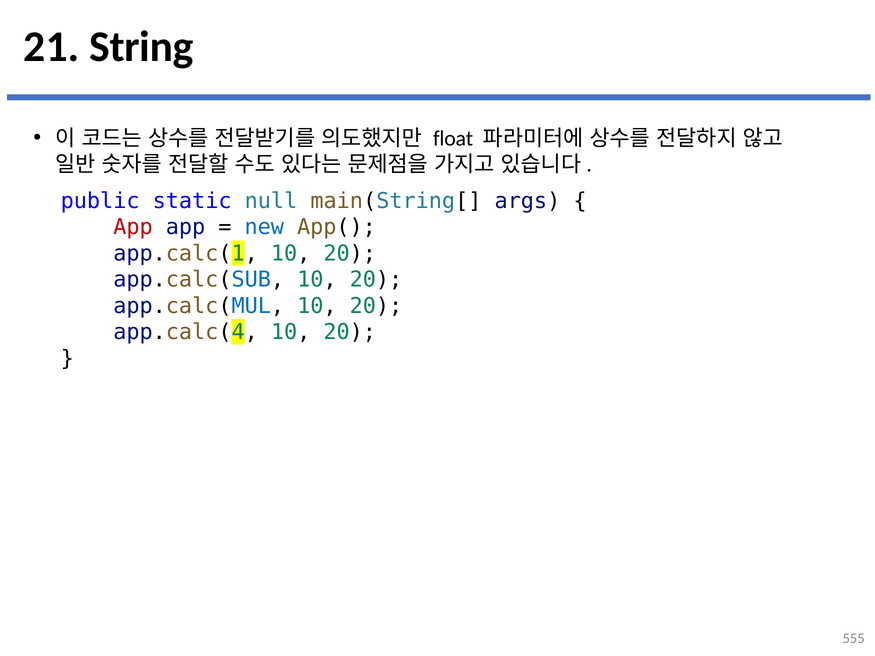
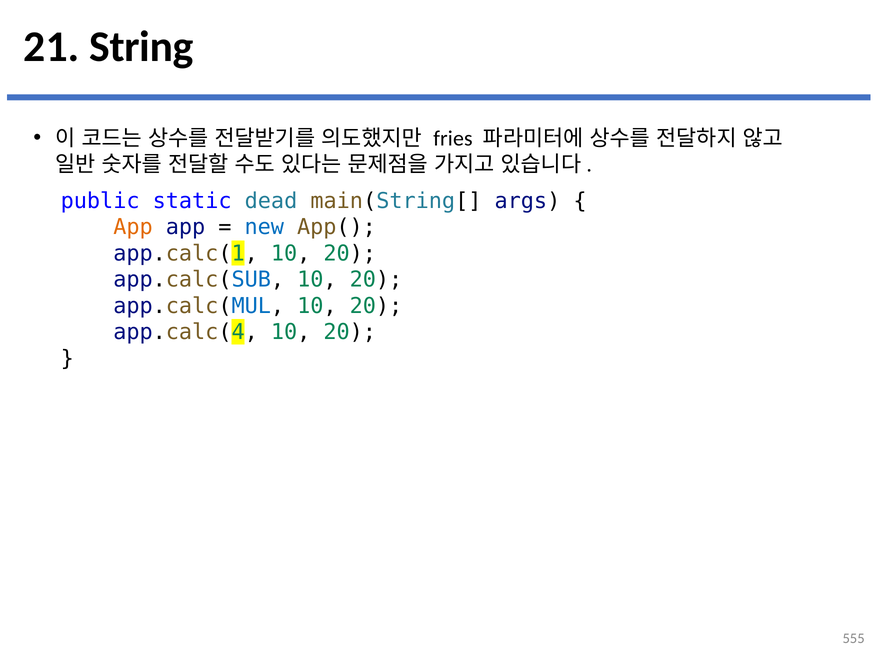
float: float -> fries
null: null -> dead
App at (133, 227) colour: red -> orange
